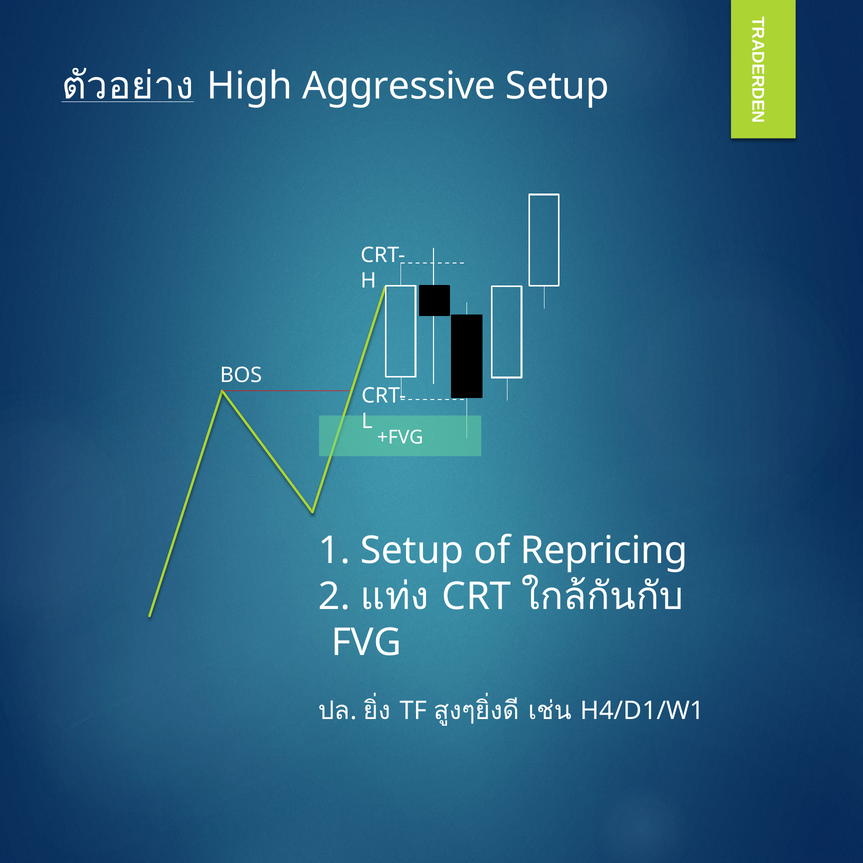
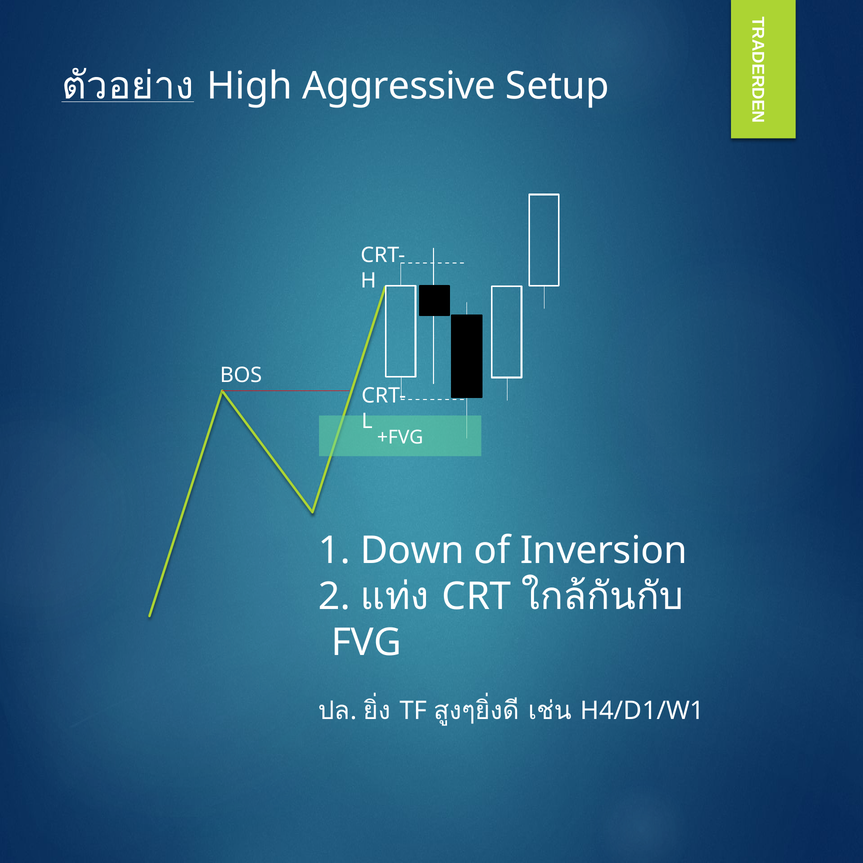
1 Setup: Setup -> Down
Repricing: Repricing -> Inversion
